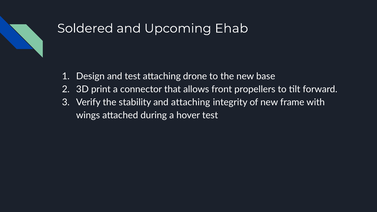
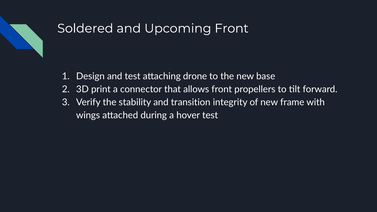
Upcoming Ehab: Ehab -> Front
and attaching: attaching -> transition
